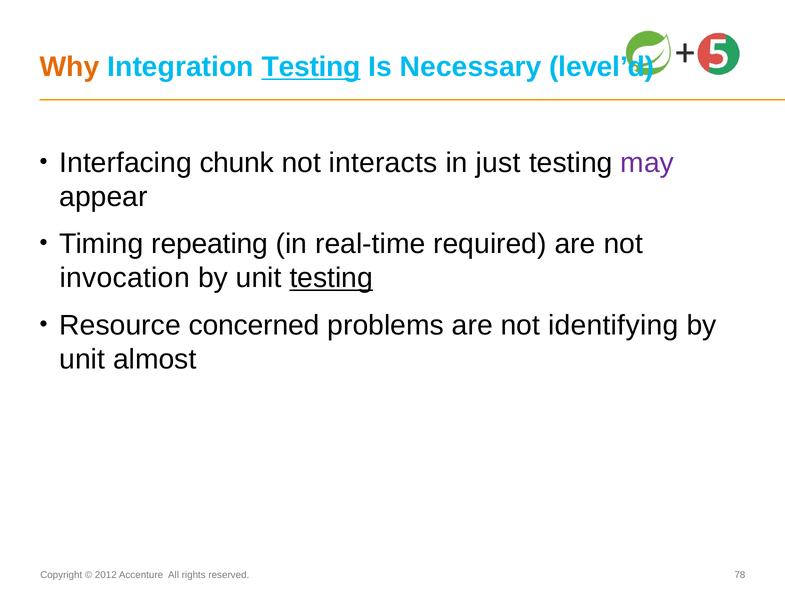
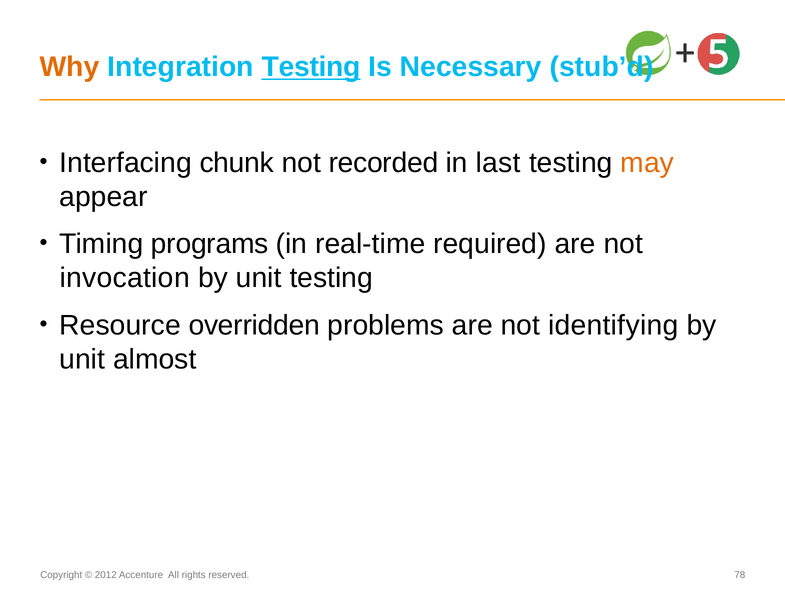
level’d: level’d -> stub’d
interacts: interacts -> recorded
just: just -> last
may colour: purple -> orange
repeating: repeating -> programs
testing at (331, 278) underline: present -> none
concerned: concerned -> overridden
